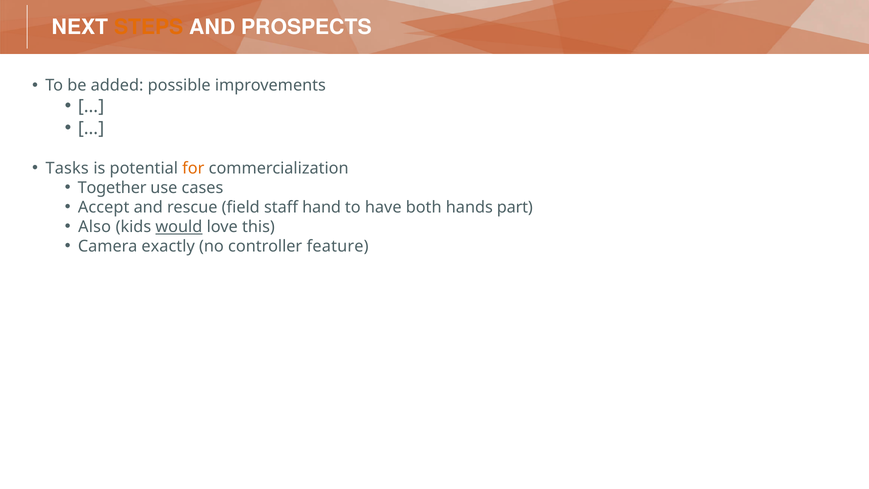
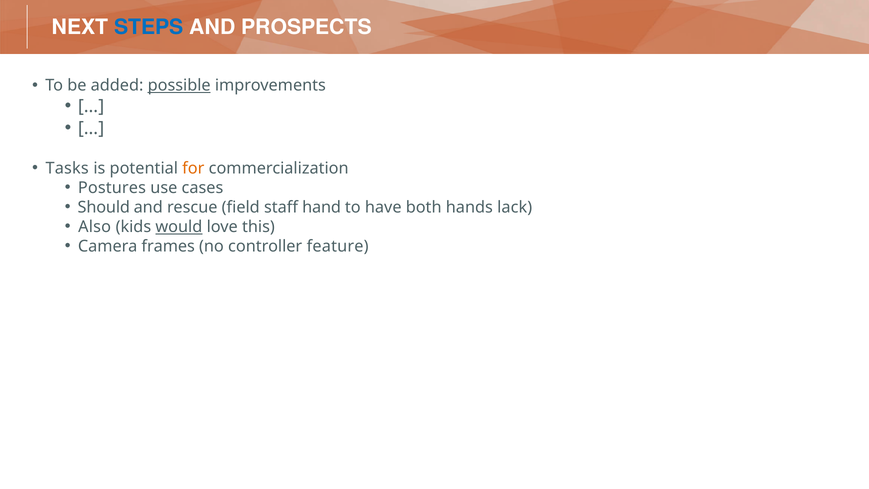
STEPS colour: orange -> blue
possible underline: none -> present
Together: Together -> Postures
Accept: Accept -> Should
part: part -> lack
exactly: exactly -> frames
